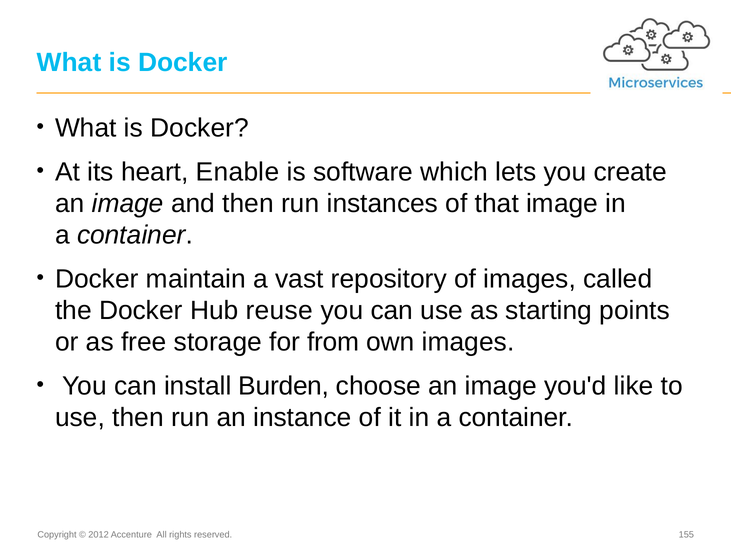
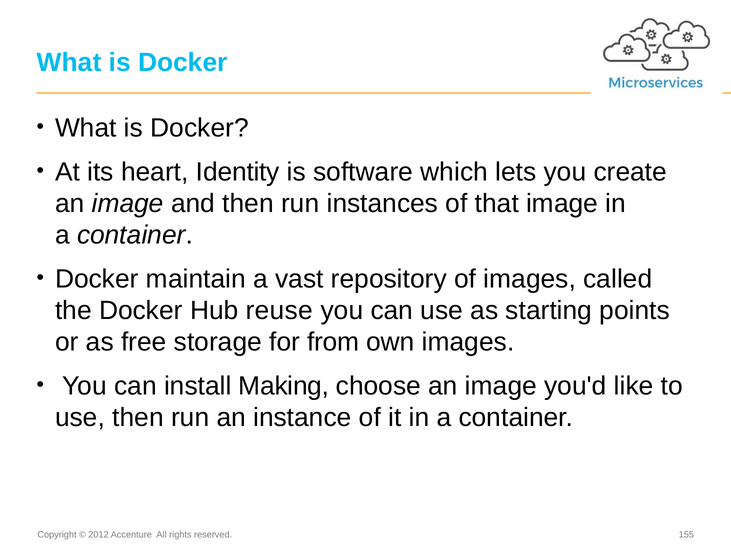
Enable: Enable -> Identity
Burden: Burden -> Making
